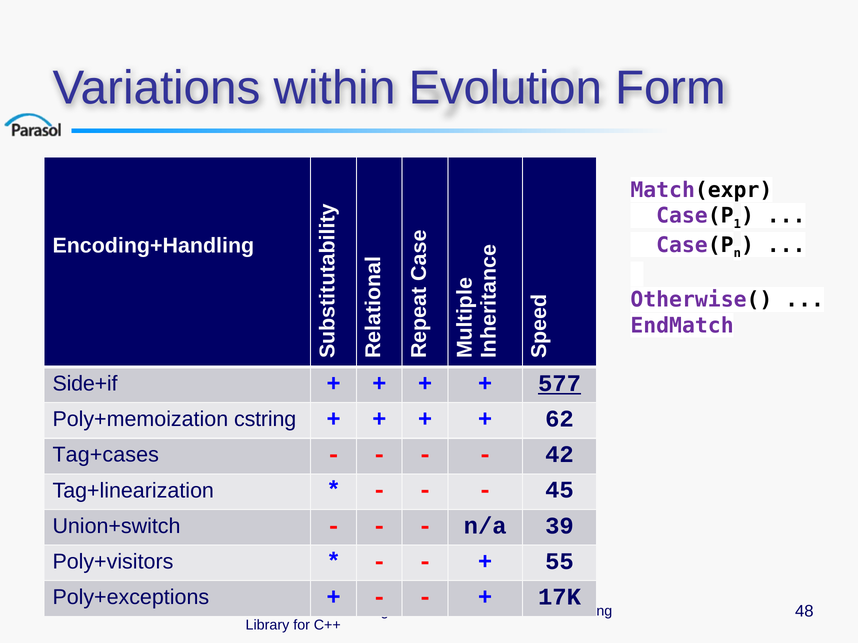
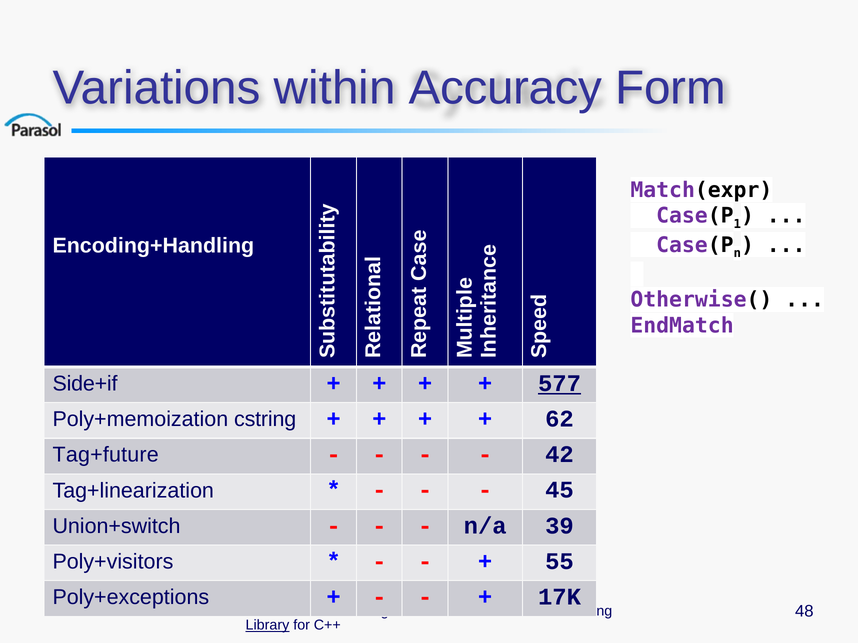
within Evolution: Evolution -> Accuracy
Tag+cases: Tag+cases -> Tag+future
Library underline: none -> present
